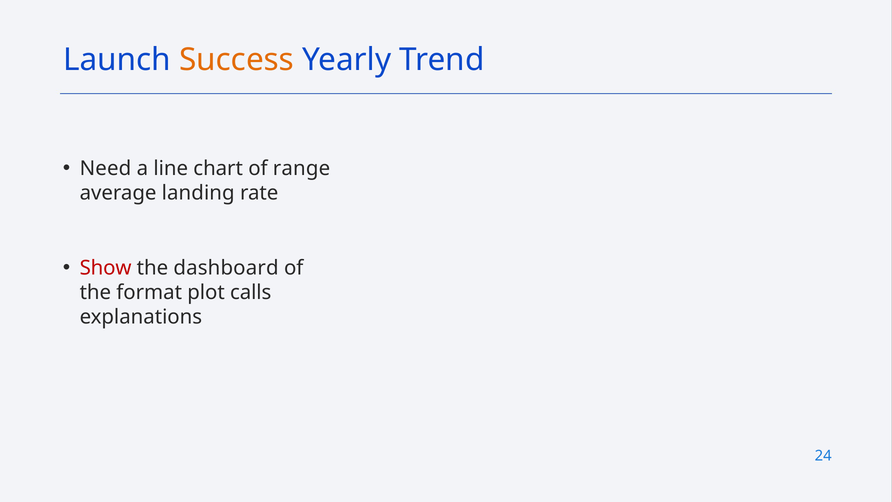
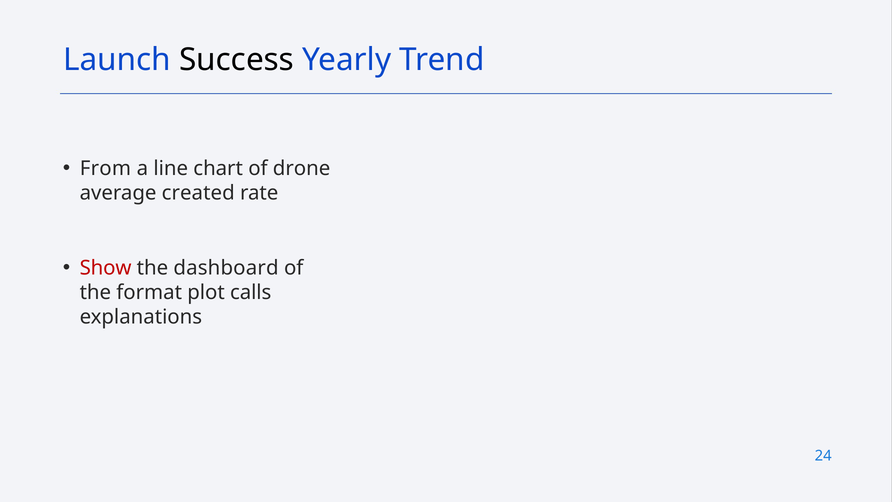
Success colour: orange -> black
Need: Need -> From
range: range -> drone
landing: landing -> created
